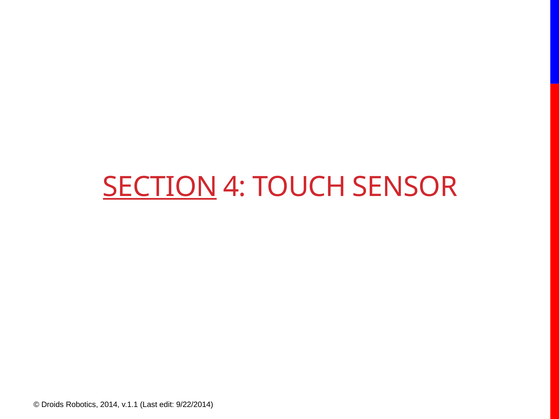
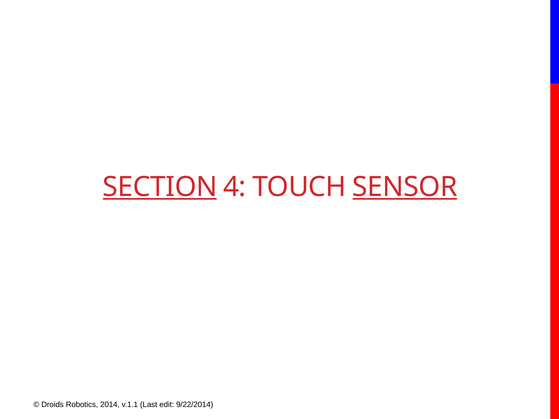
SENSOR underline: none -> present
